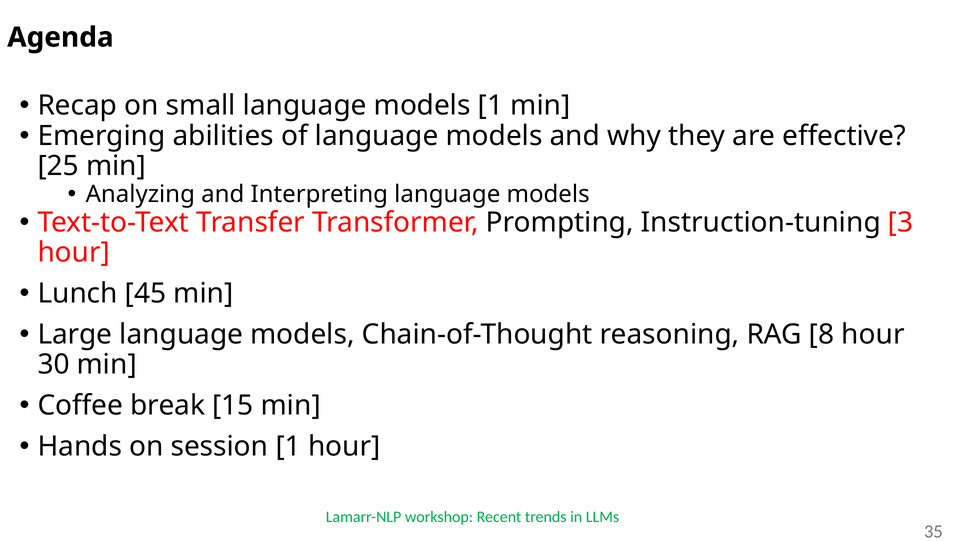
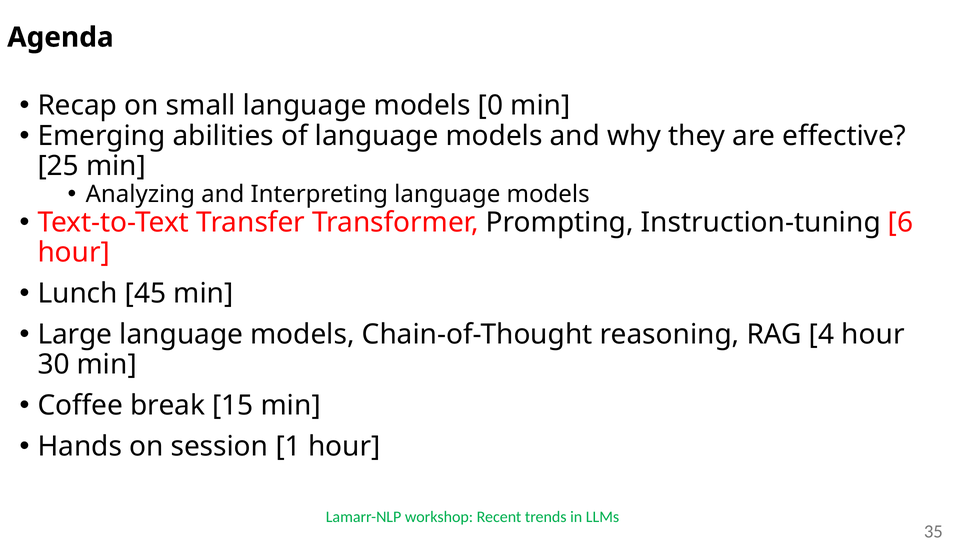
models 1: 1 -> 0
3: 3 -> 6
8: 8 -> 4
